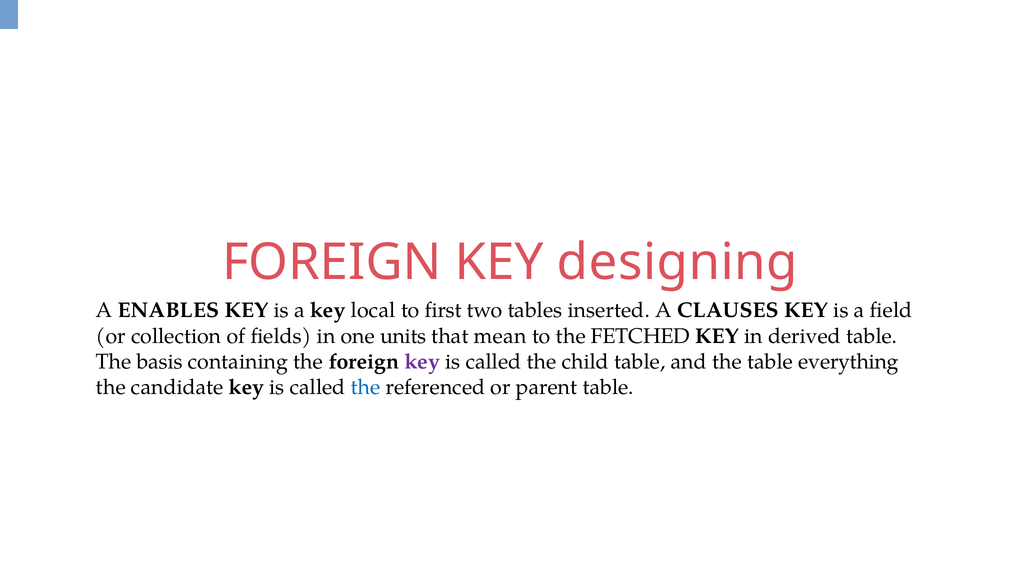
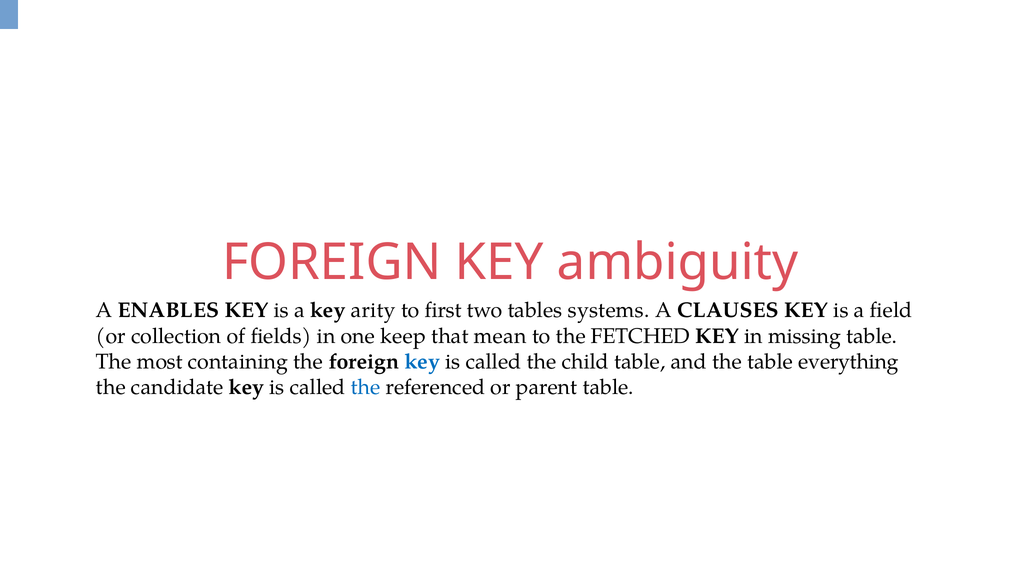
designing: designing -> ambiguity
local: local -> arity
inserted: inserted -> systems
units: units -> keep
derived: derived -> missing
basis: basis -> most
key at (422, 362) colour: purple -> blue
